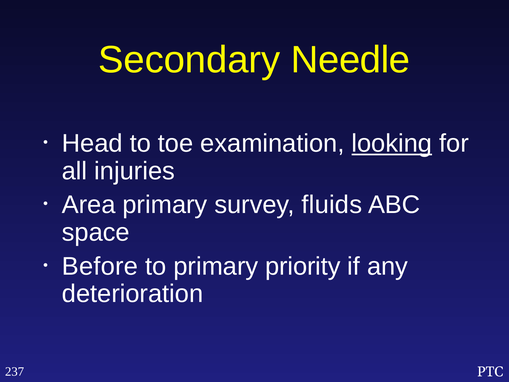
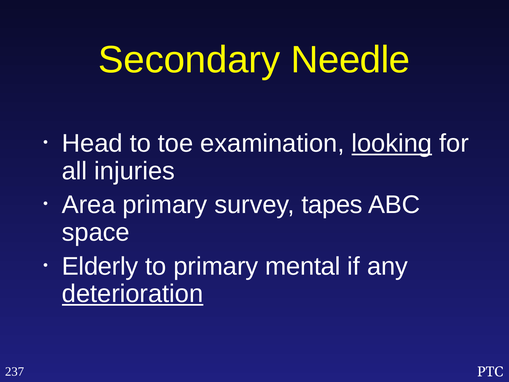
fluids: fluids -> tapes
Before: Before -> Elderly
priority: priority -> mental
deterioration underline: none -> present
